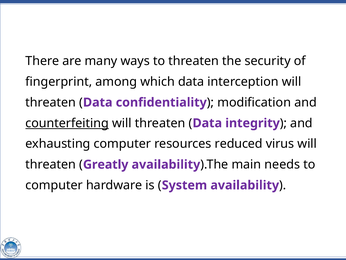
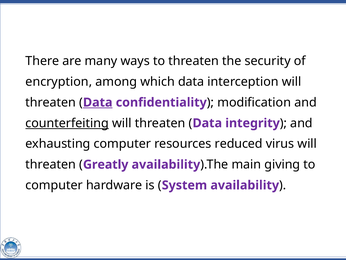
fingerprint: fingerprint -> encryption
Data at (98, 102) underline: none -> present
needs: needs -> giving
